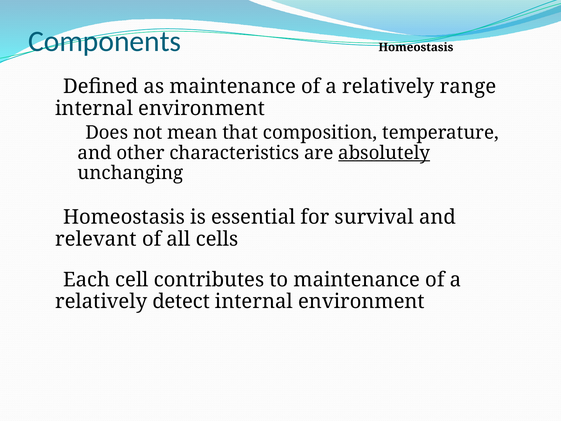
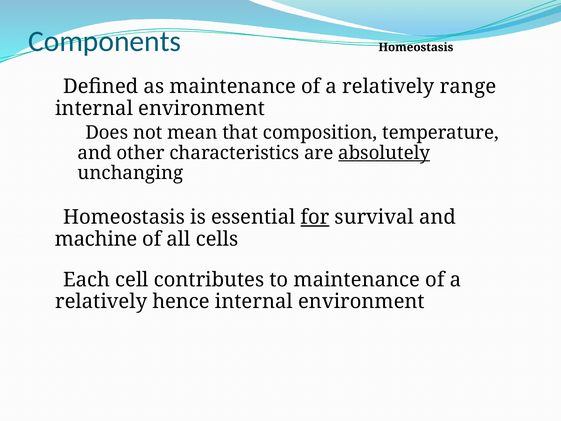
for underline: none -> present
relevant: relevant -> machine
detect: detect -> hence
